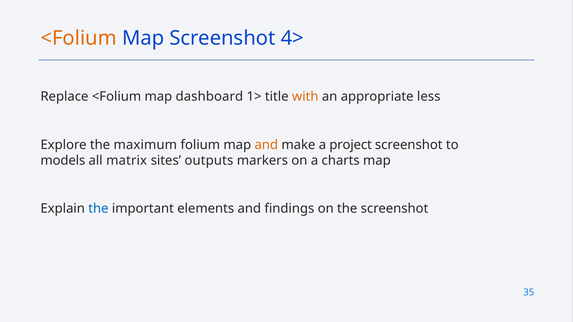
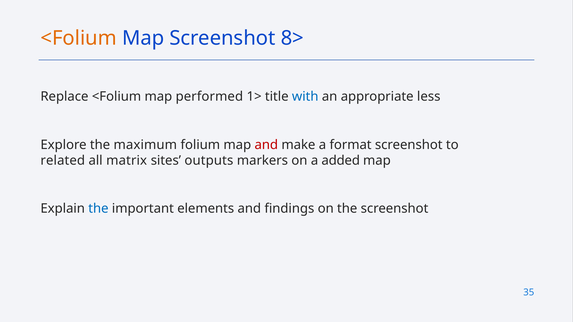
4>: 4> -> 8>
dashboard: dashboard -> performed
with colour: orange -> blue
and at (266, 145) colour: orange -> red
project: project -> format
models: models -> related
charts: charts -> added
